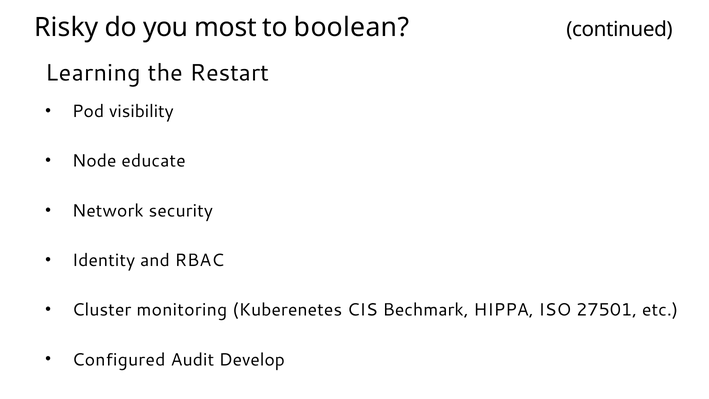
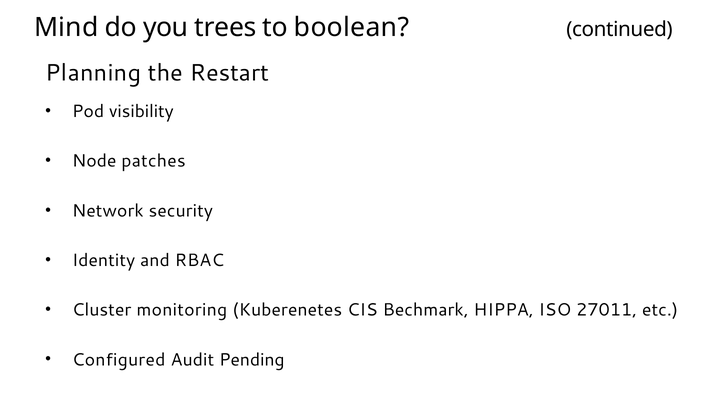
Risky: Risky -> Mind
most: most -> trees
Learning: Learning -> Planning
educate: educate -> patches
27501: 27501 -> 27011
Develop: Develop -> Pending
